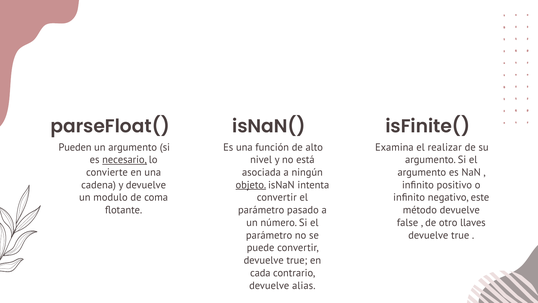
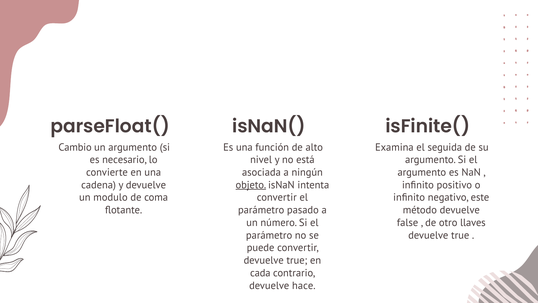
Pueden: Pueden -> Cambio
realizar: realizar -> seguida
necesario underline: present -> none
alias: alias -> hace
